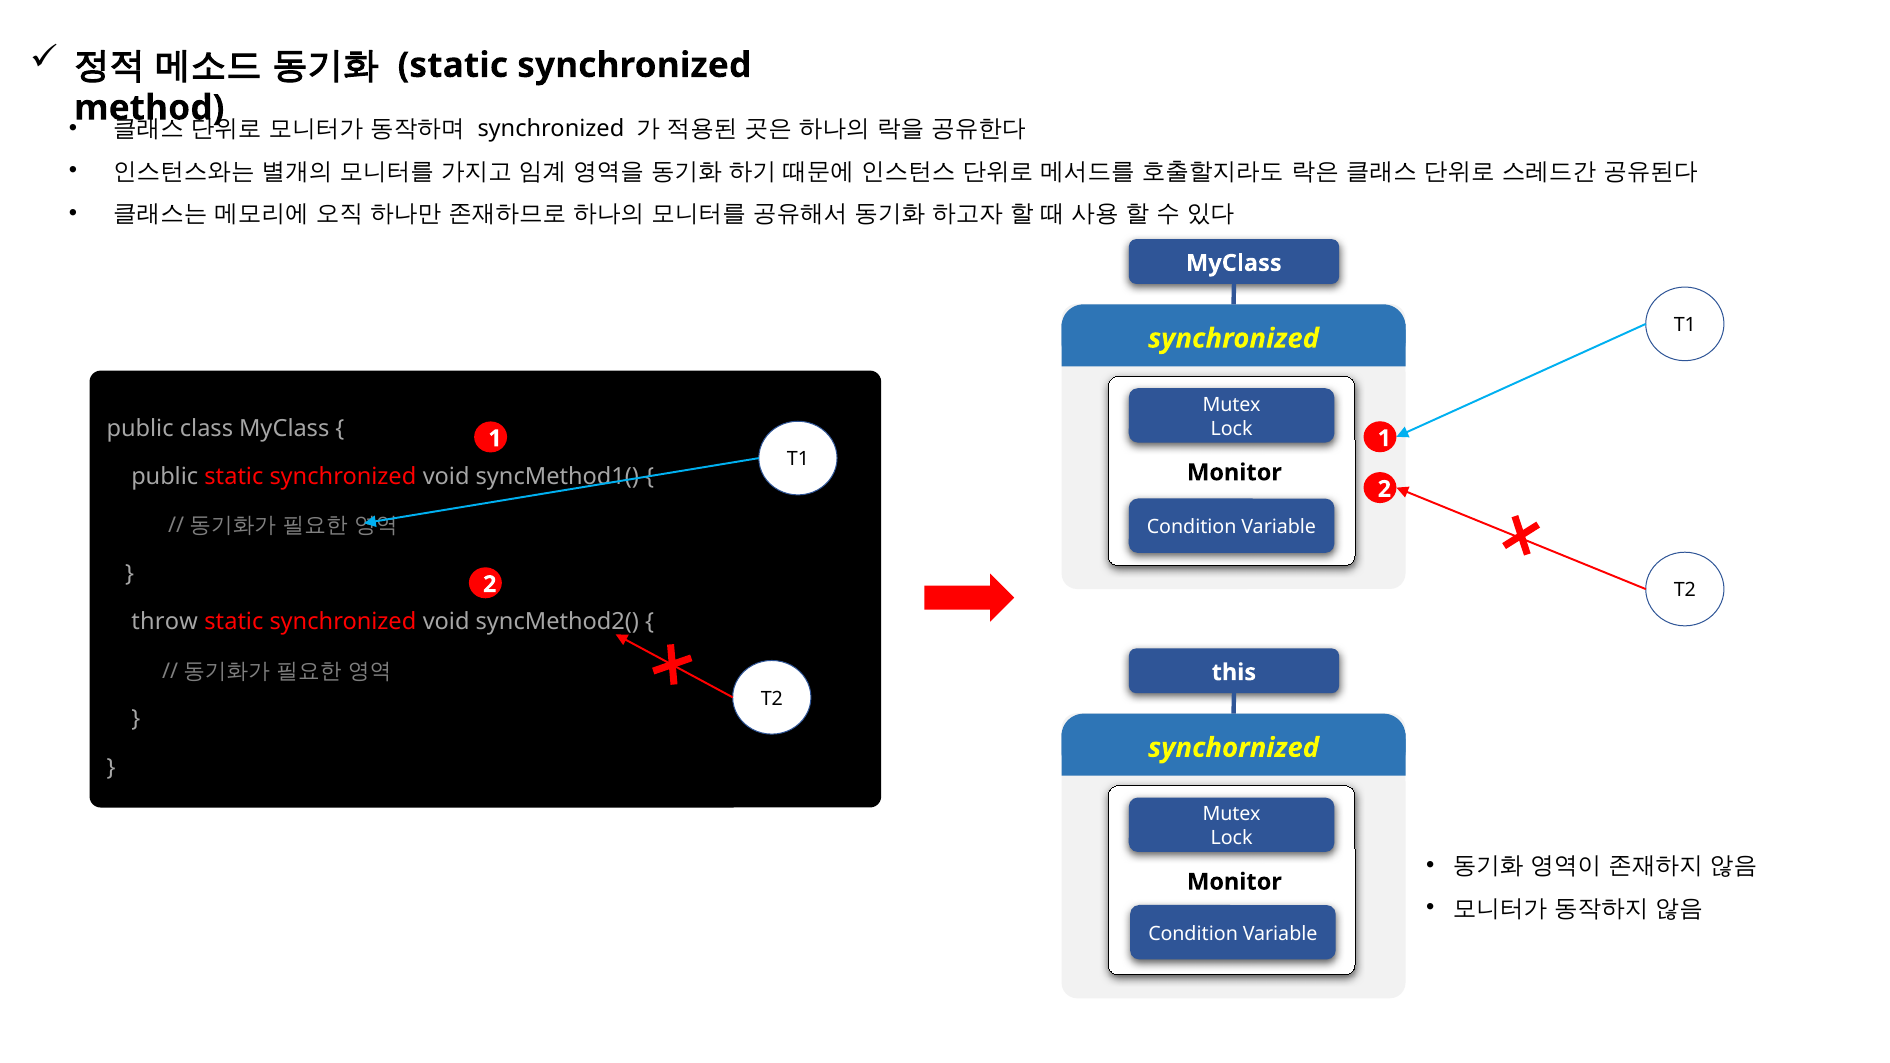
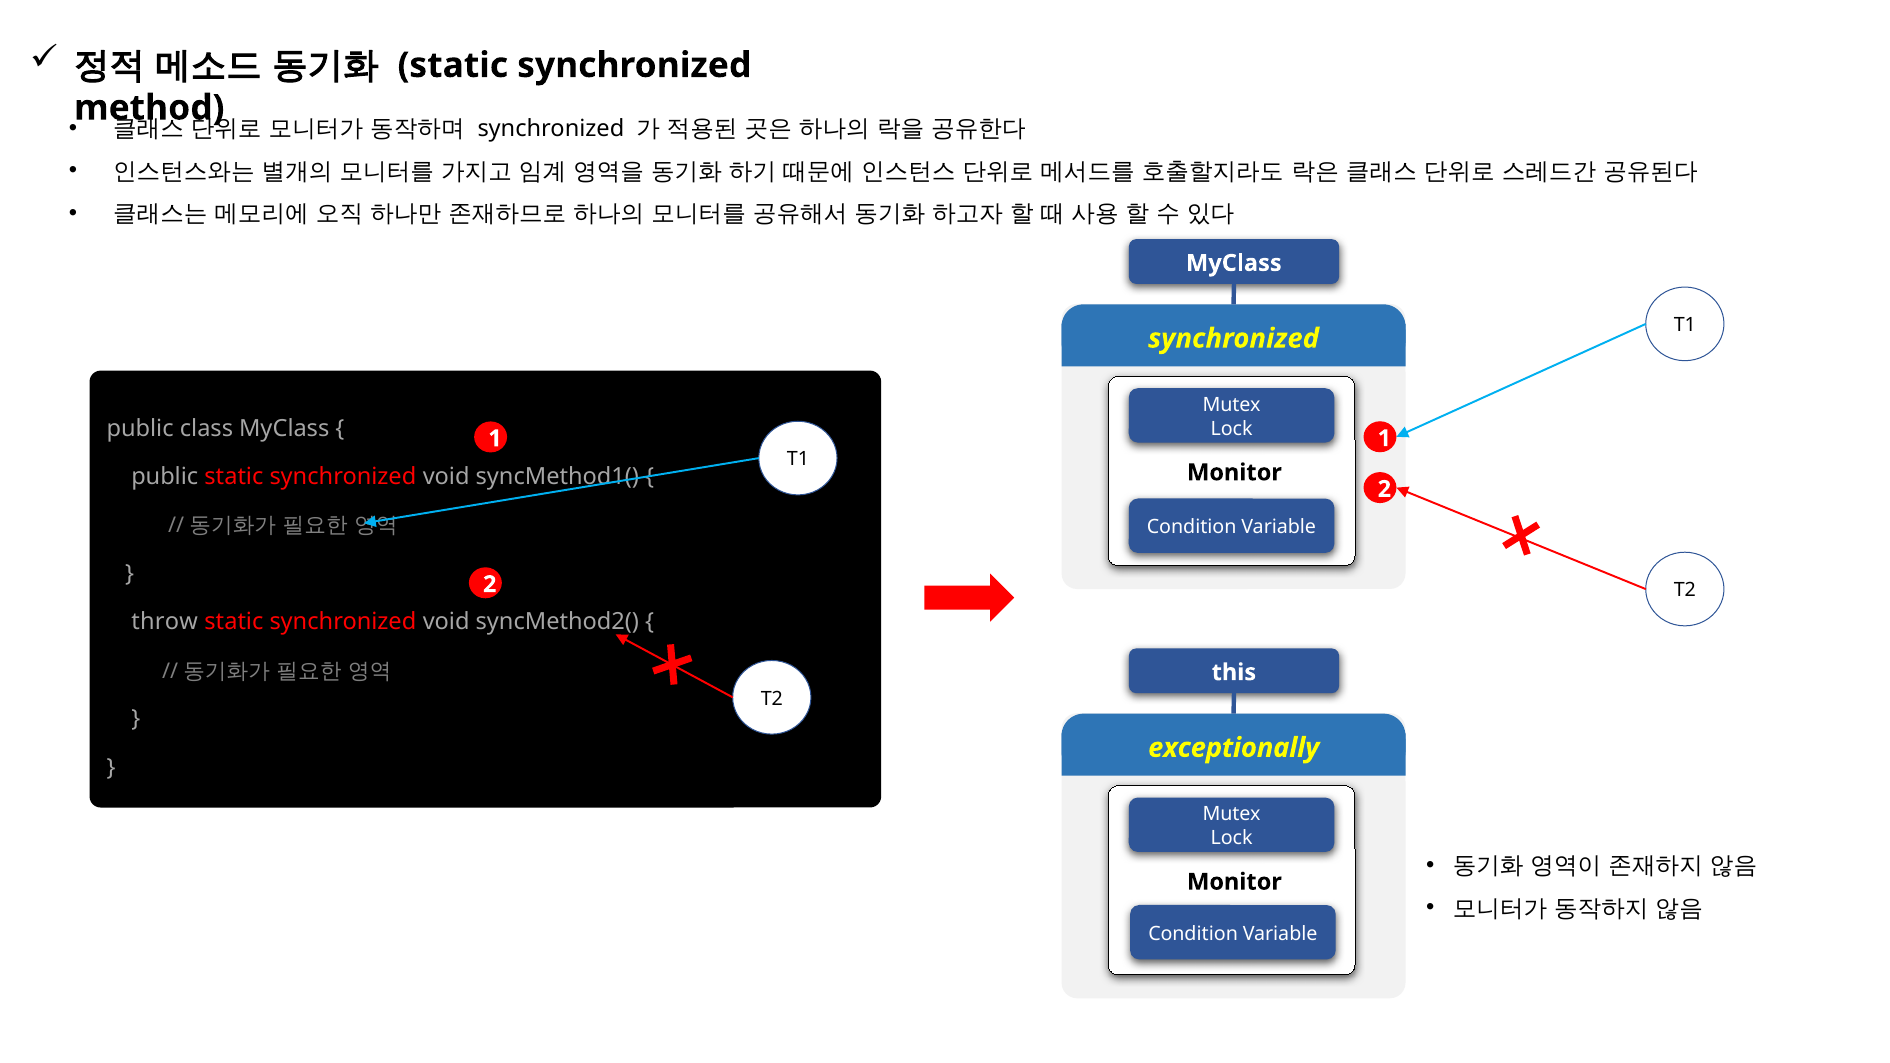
synchornized: synchornized -> exceptionally
